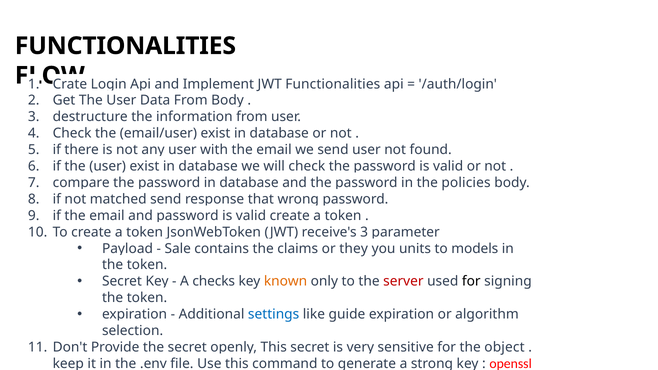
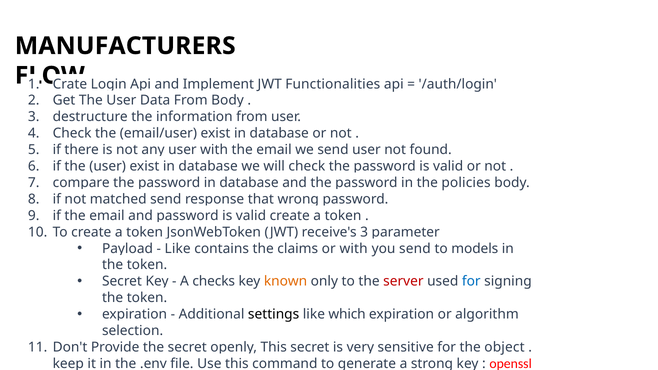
FUNCTIONALITIES at (125, 46): FUNCTIONALITIES -> MANUFACTURERS
Sale at (178, 249): Sale -> Like
or they: they -> with
you units: units -> send
for at (471, 282) colour: black -> blue
settings colour: blue -> black
guide: guide -> which
